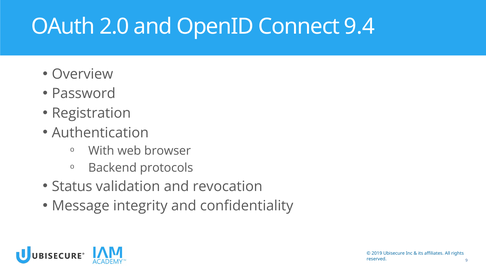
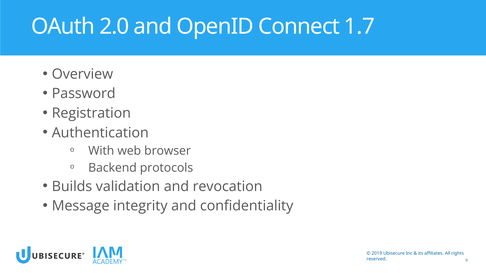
9.4: 9.4 -> 1.7
Status: Status -> Builds
